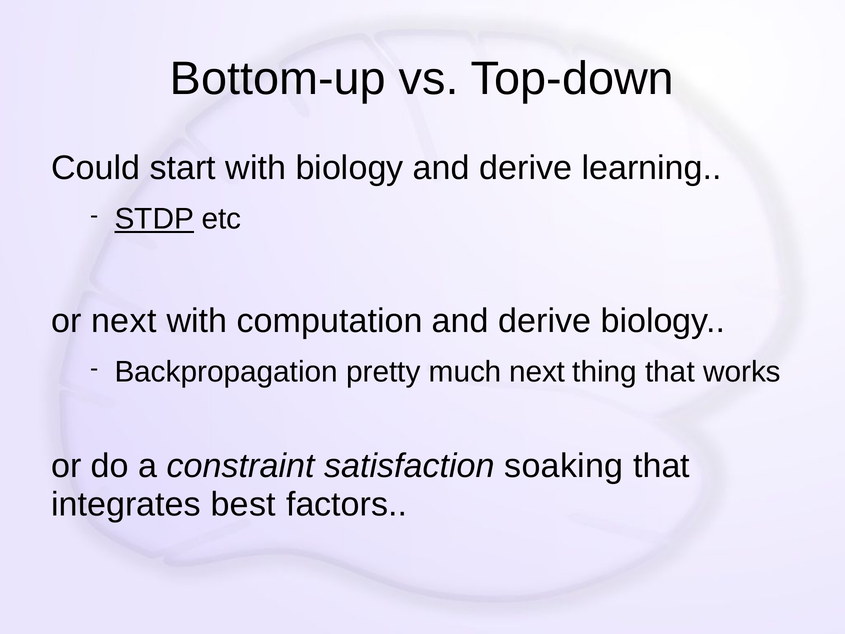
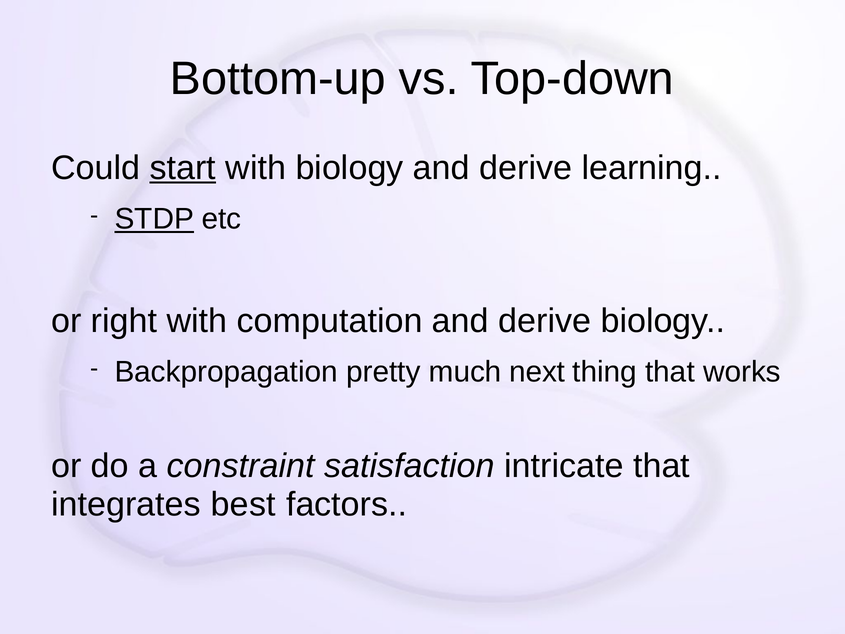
start underline: none -> present
or next: next -> right
soaking: soaking -> intricate
